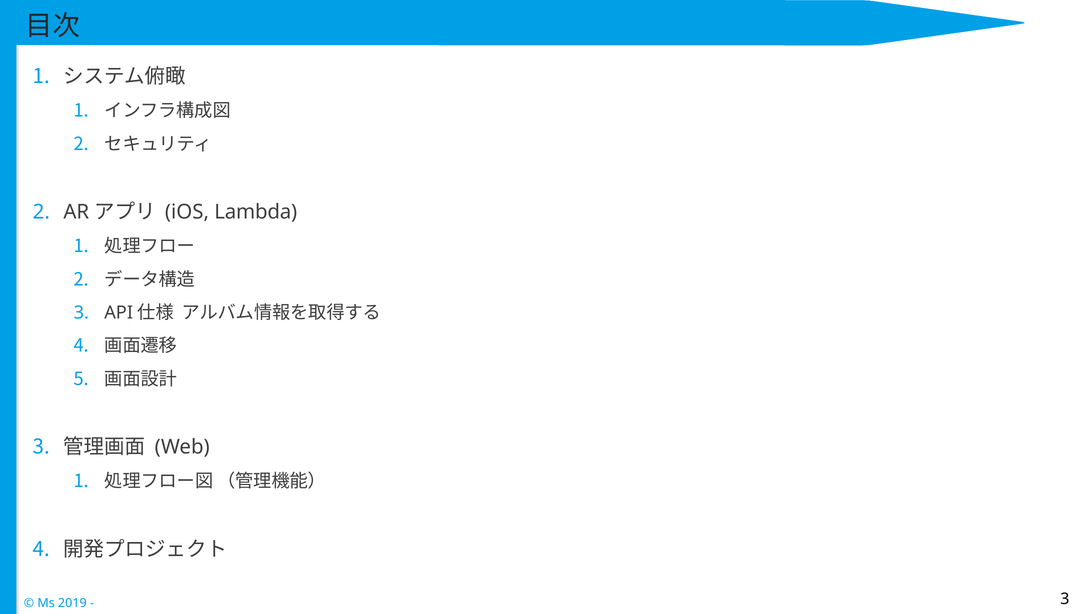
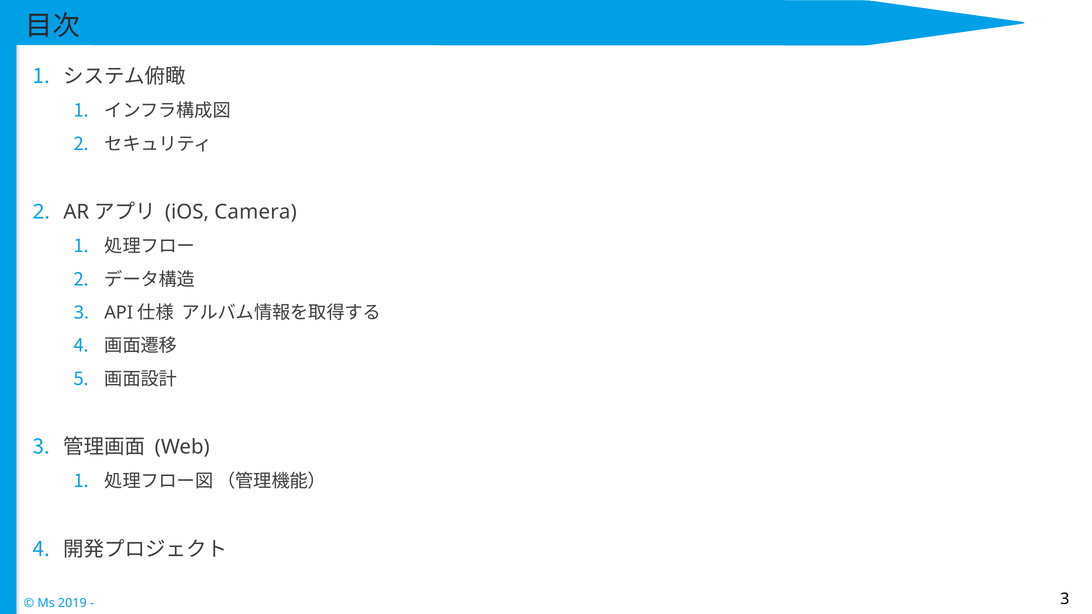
Lambda: Lambda -> Camera
